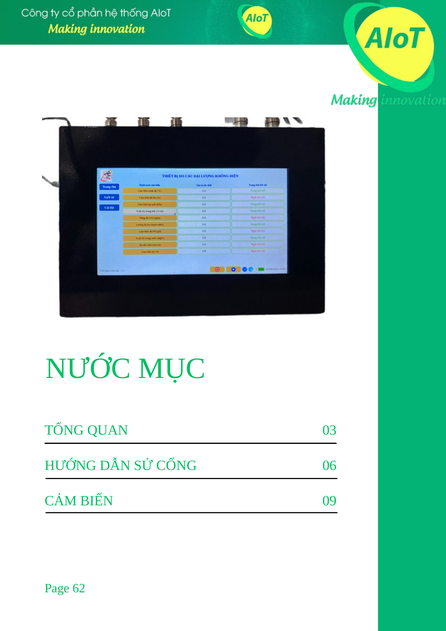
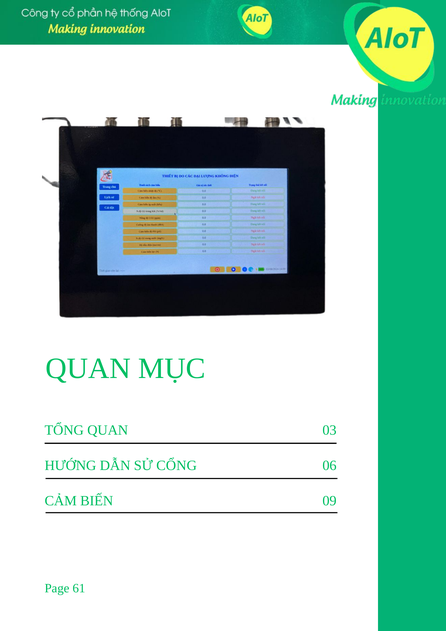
NƯỚC at (88, 369): NƯỚC -> QUAN
62: 62 -> 61
